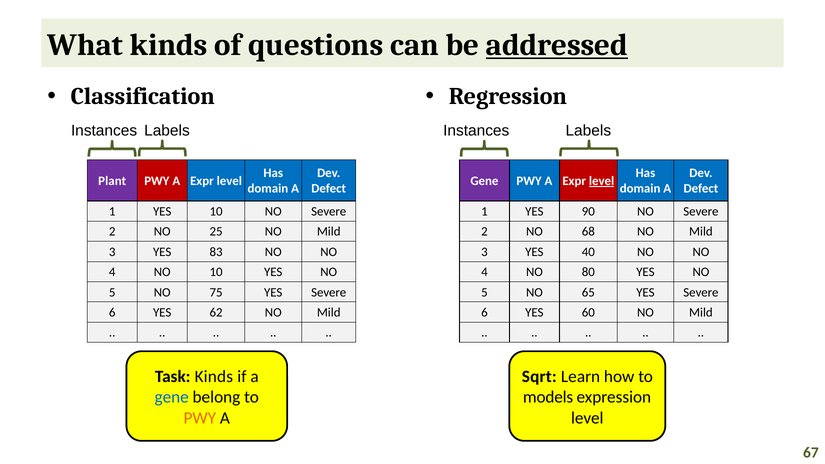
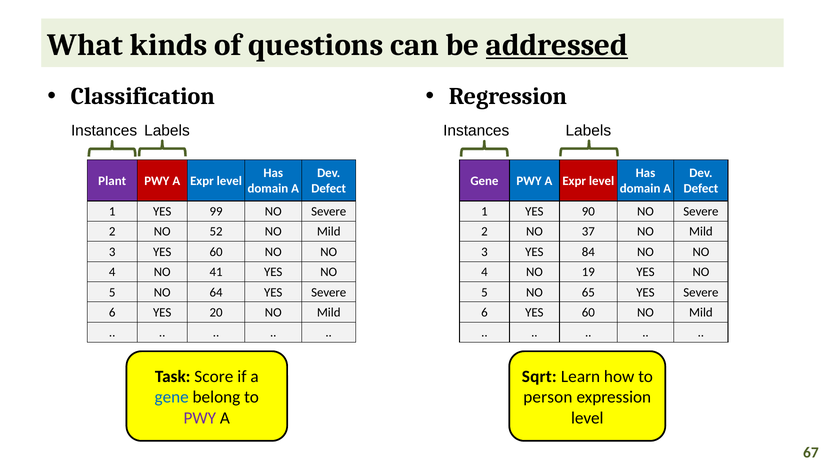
level at (602, 181) underline: present -> none
YES 10: 10 -> 99
25: 25 -> 52
68: 68 -> 37
3 YES 83: 83 -> 60
40: 40 -> 84
NO 10: 10 -> 41
80: 80 -> 19
75: 75 -> 64
62: 62 -> 20
Task Kinds: Kinds -> Score
models: models -> person
PWY at (200, 418) colour: orange -> purple
